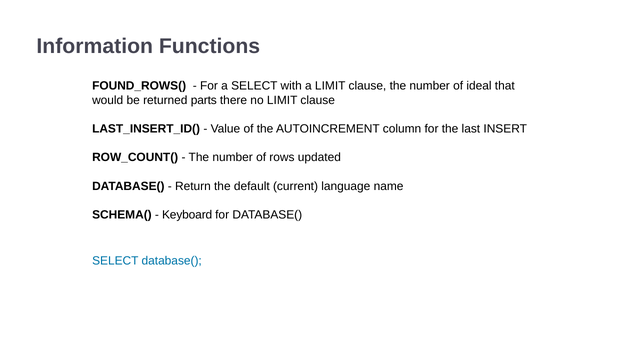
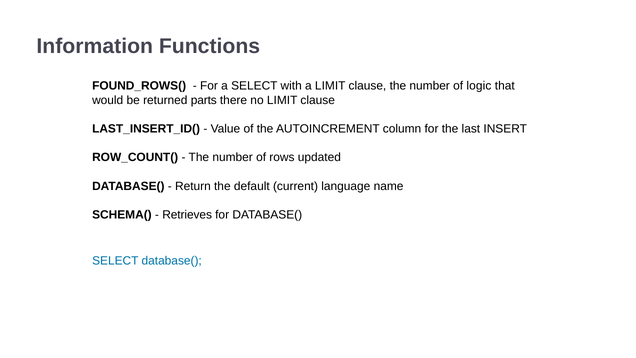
ideal: ideal -> logic
Keyboard: Keyboard -> Retrieves
